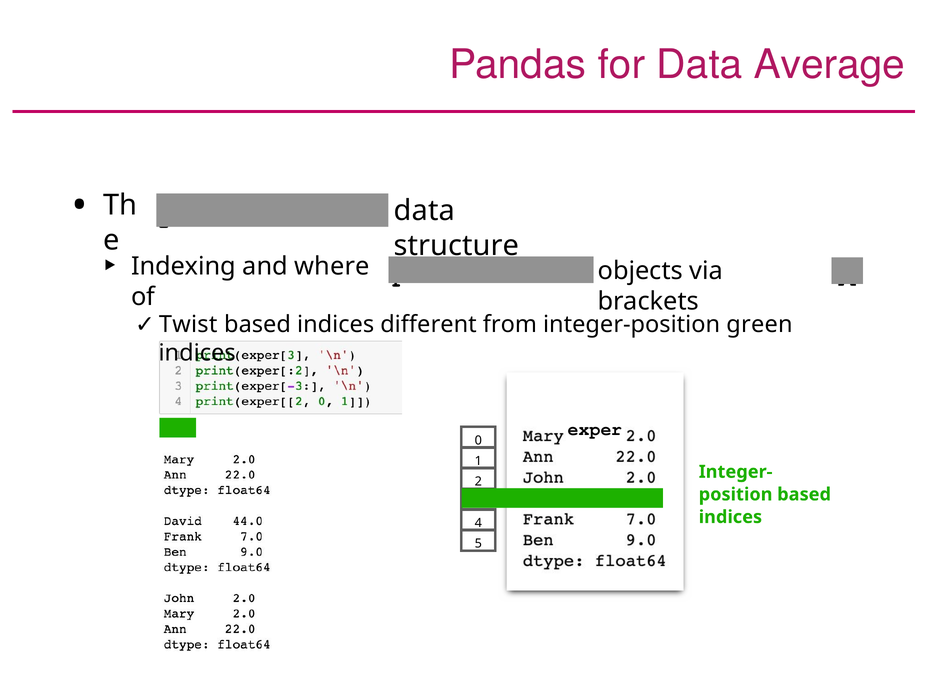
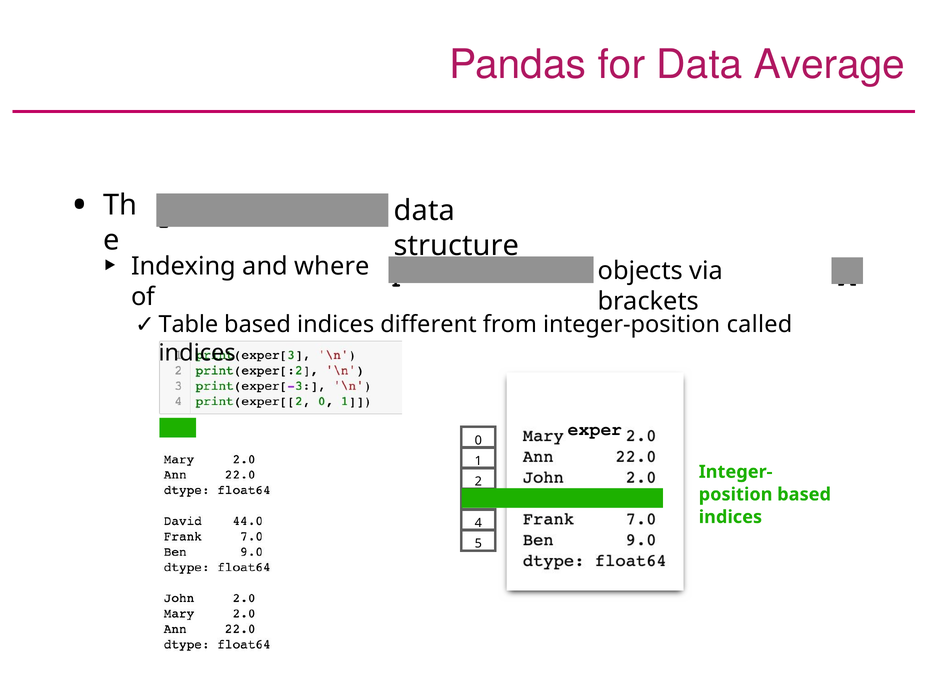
Twist: Twist -> Table
green: green -> called
